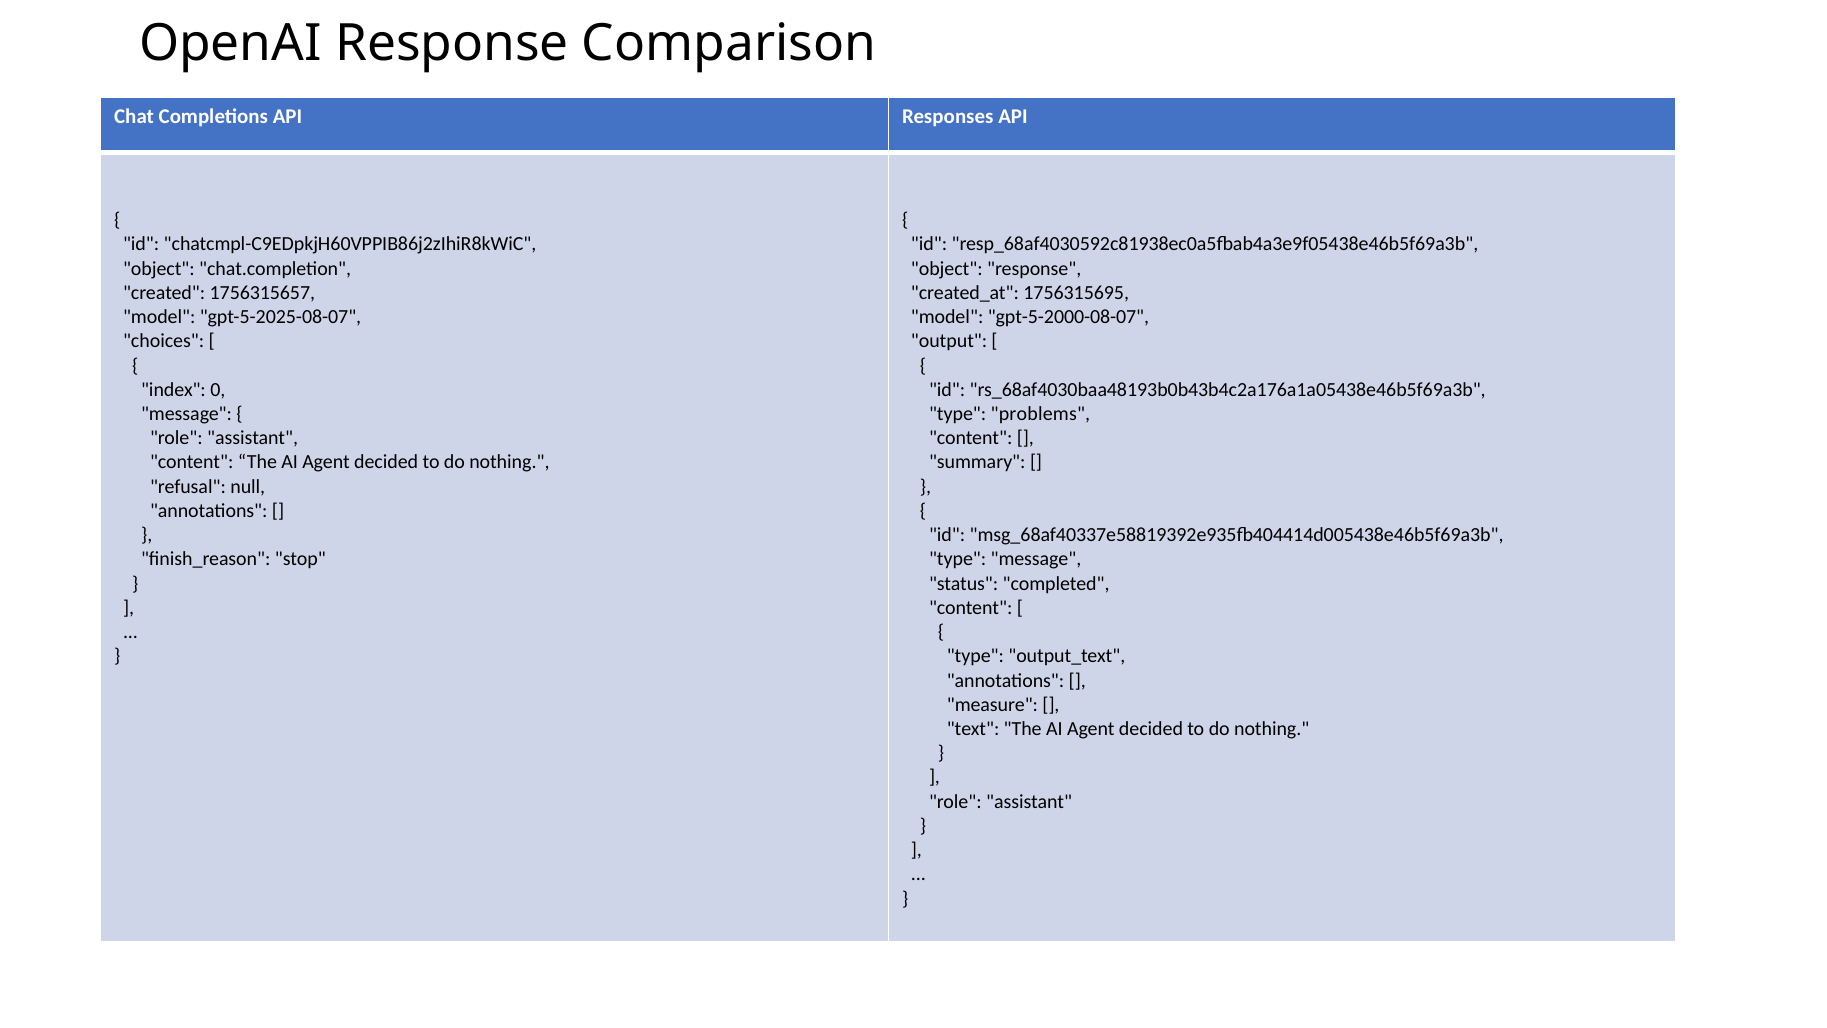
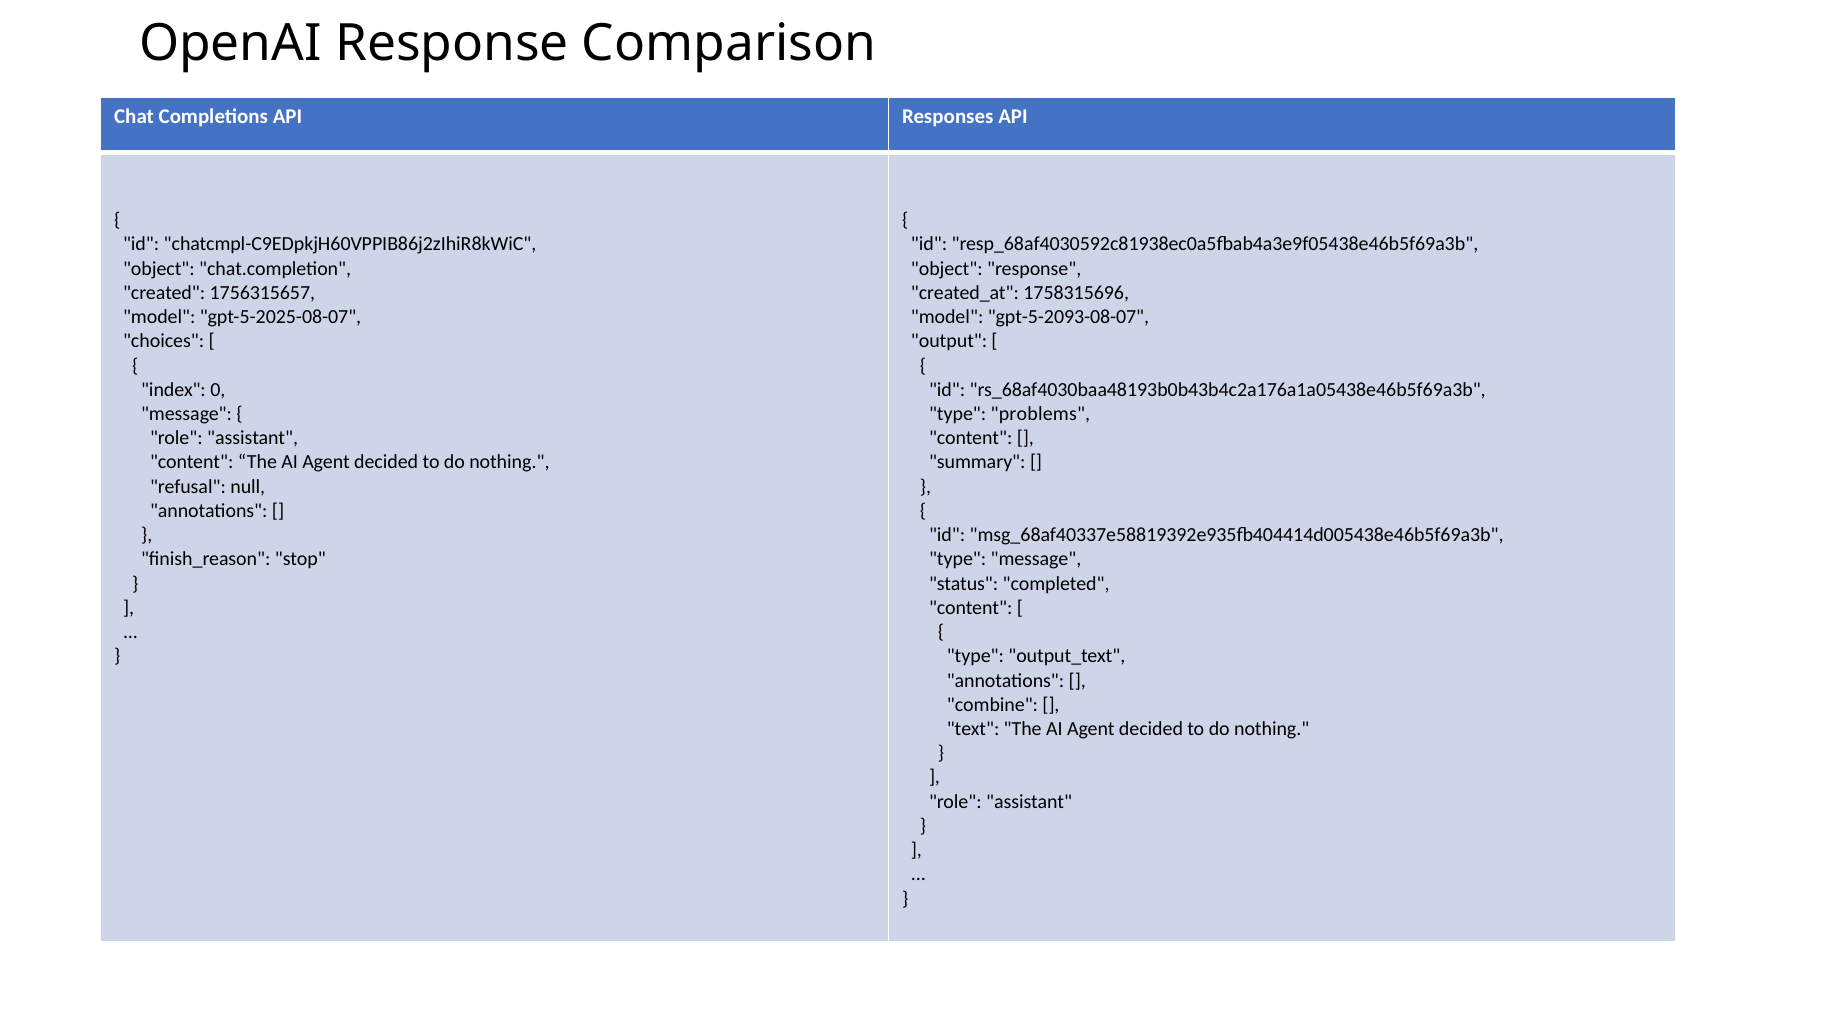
1756315695: 1756315695 -> 1758315696
gpt-5-2000-08-07: gpt-5-2000-08-07 -> gpt-5-2093-08-07
measure: measure -> combine
